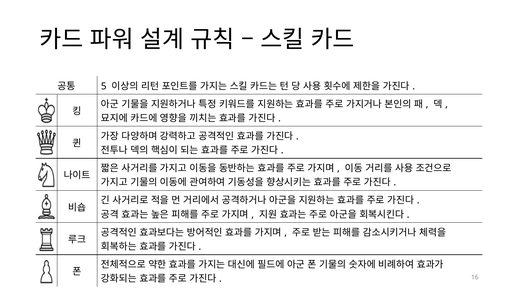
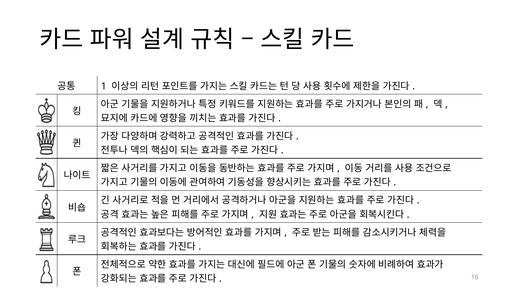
5: 5 -> 1
